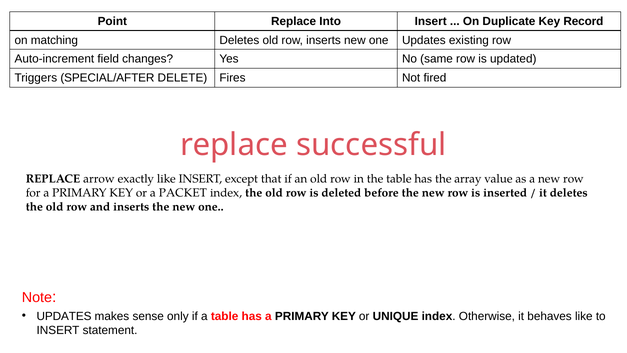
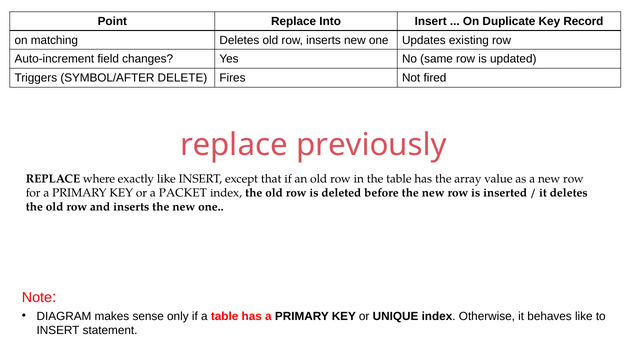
SPECIAL/AFTER: SPECIAL/AFTER -> SYMBOL/AFTER
successful: successful -> previously
arrow: arrow -> where
UPDATES at (64, 316): UPDATES -> DIAGRAM
